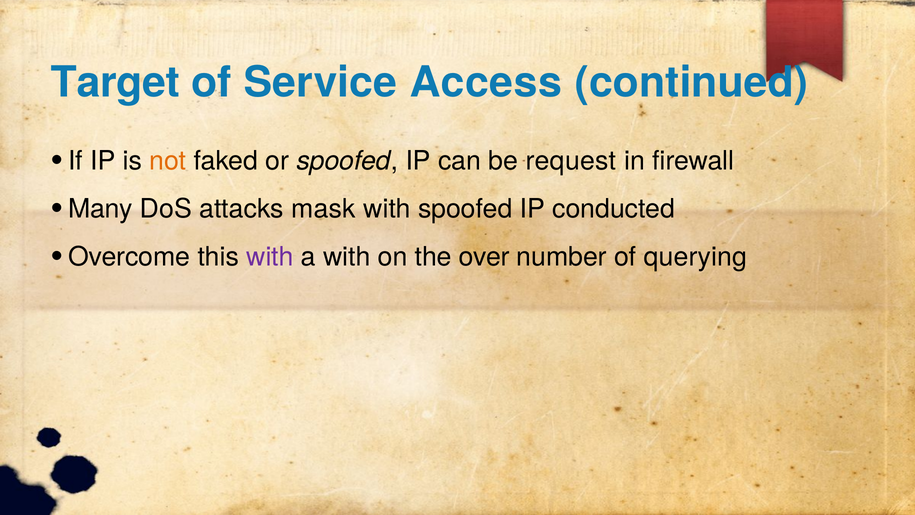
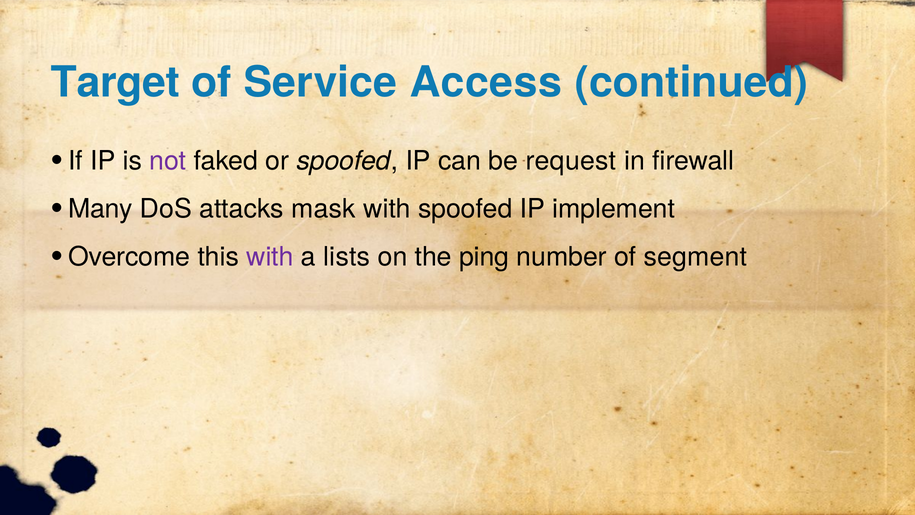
not colour: orange -> purple
conducted: conducted -> implement
a with: with -> lists
over: over -> ping
querying: querying -> segment
